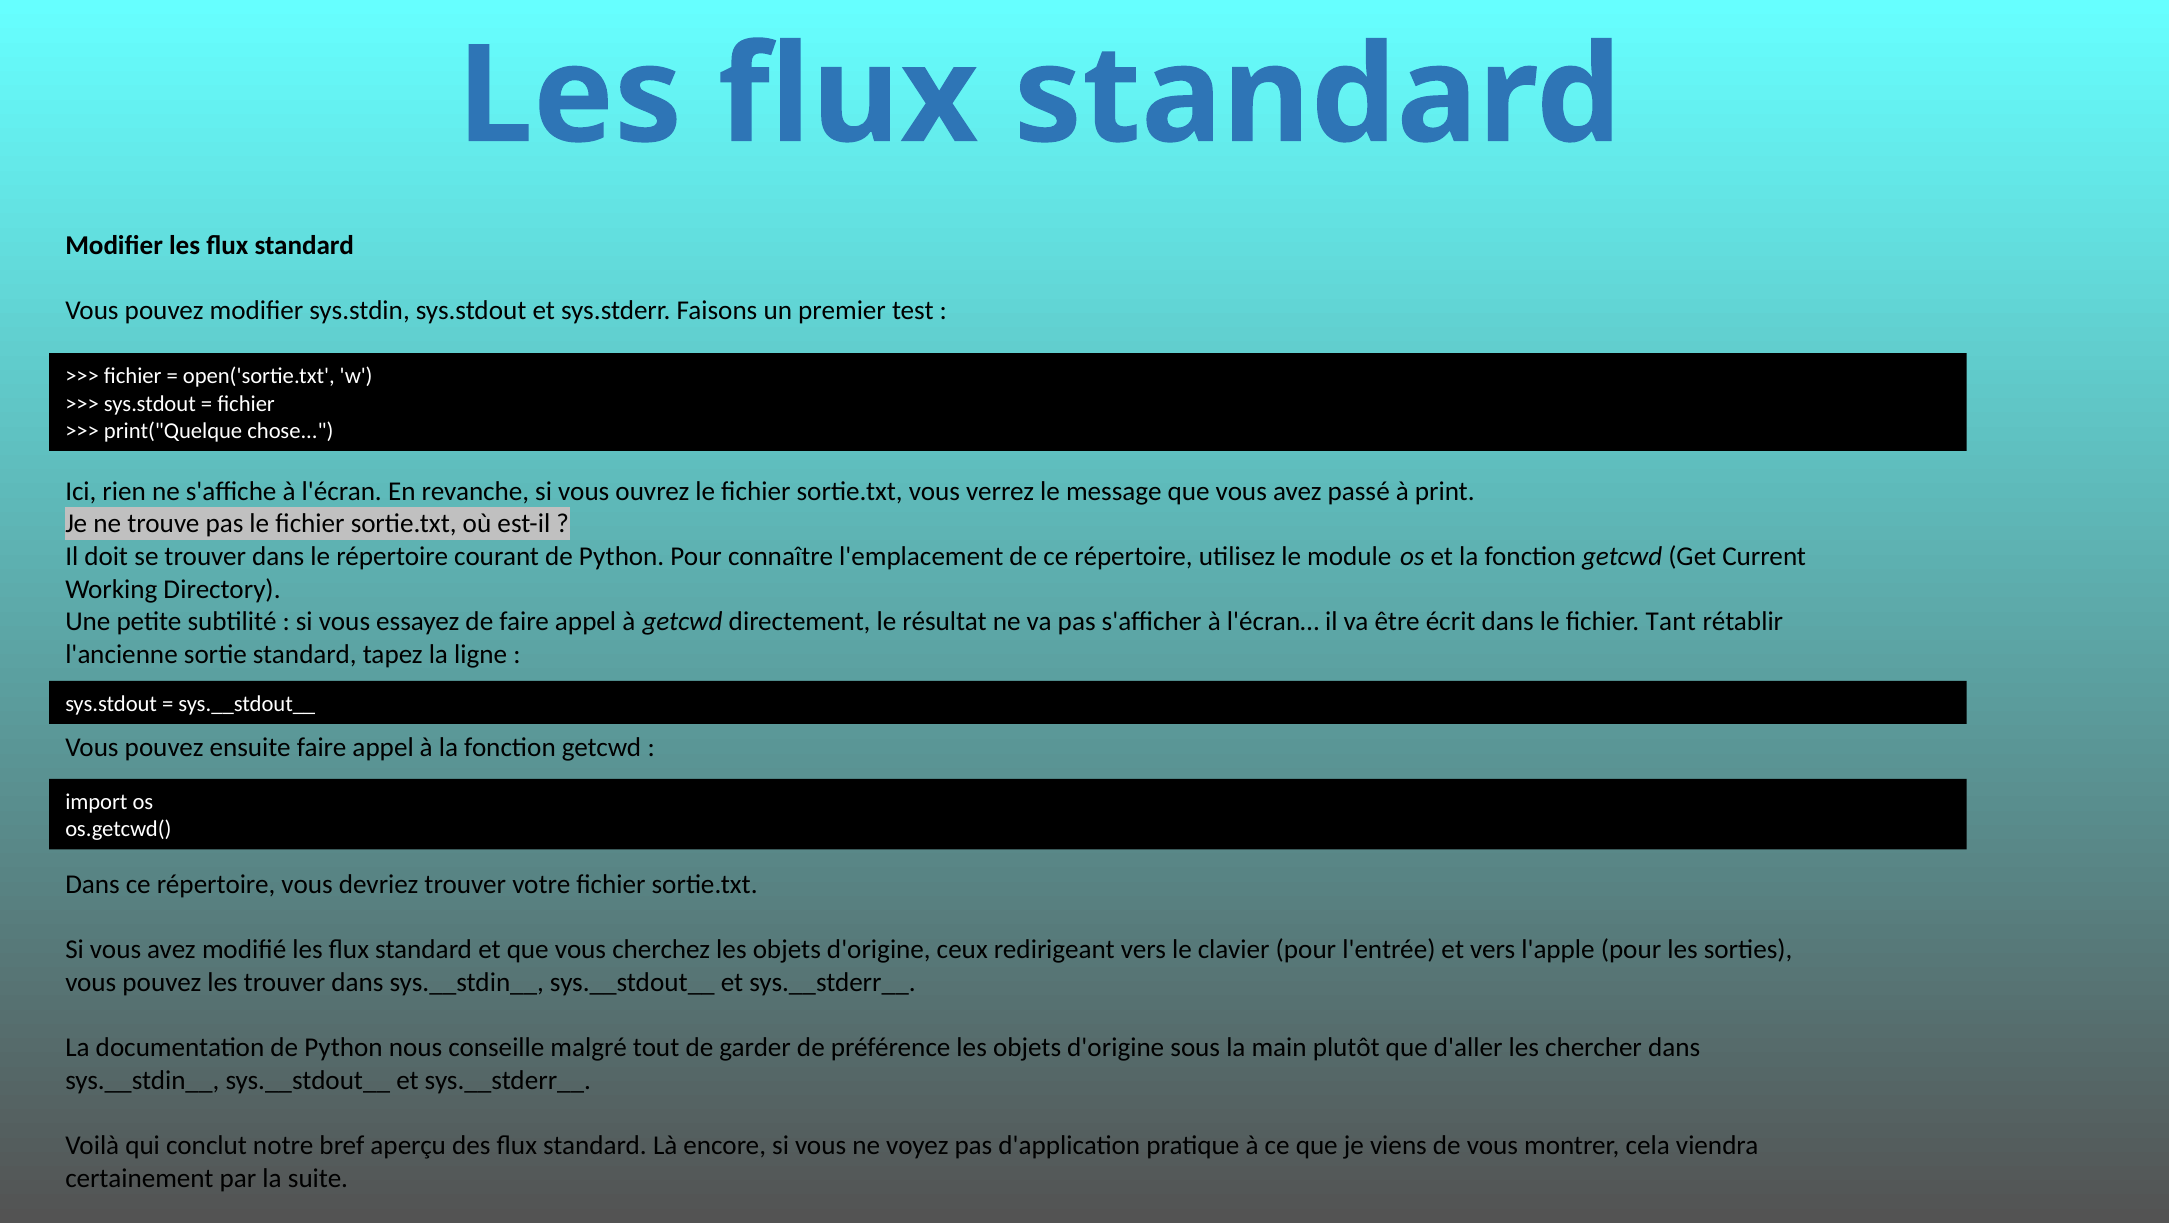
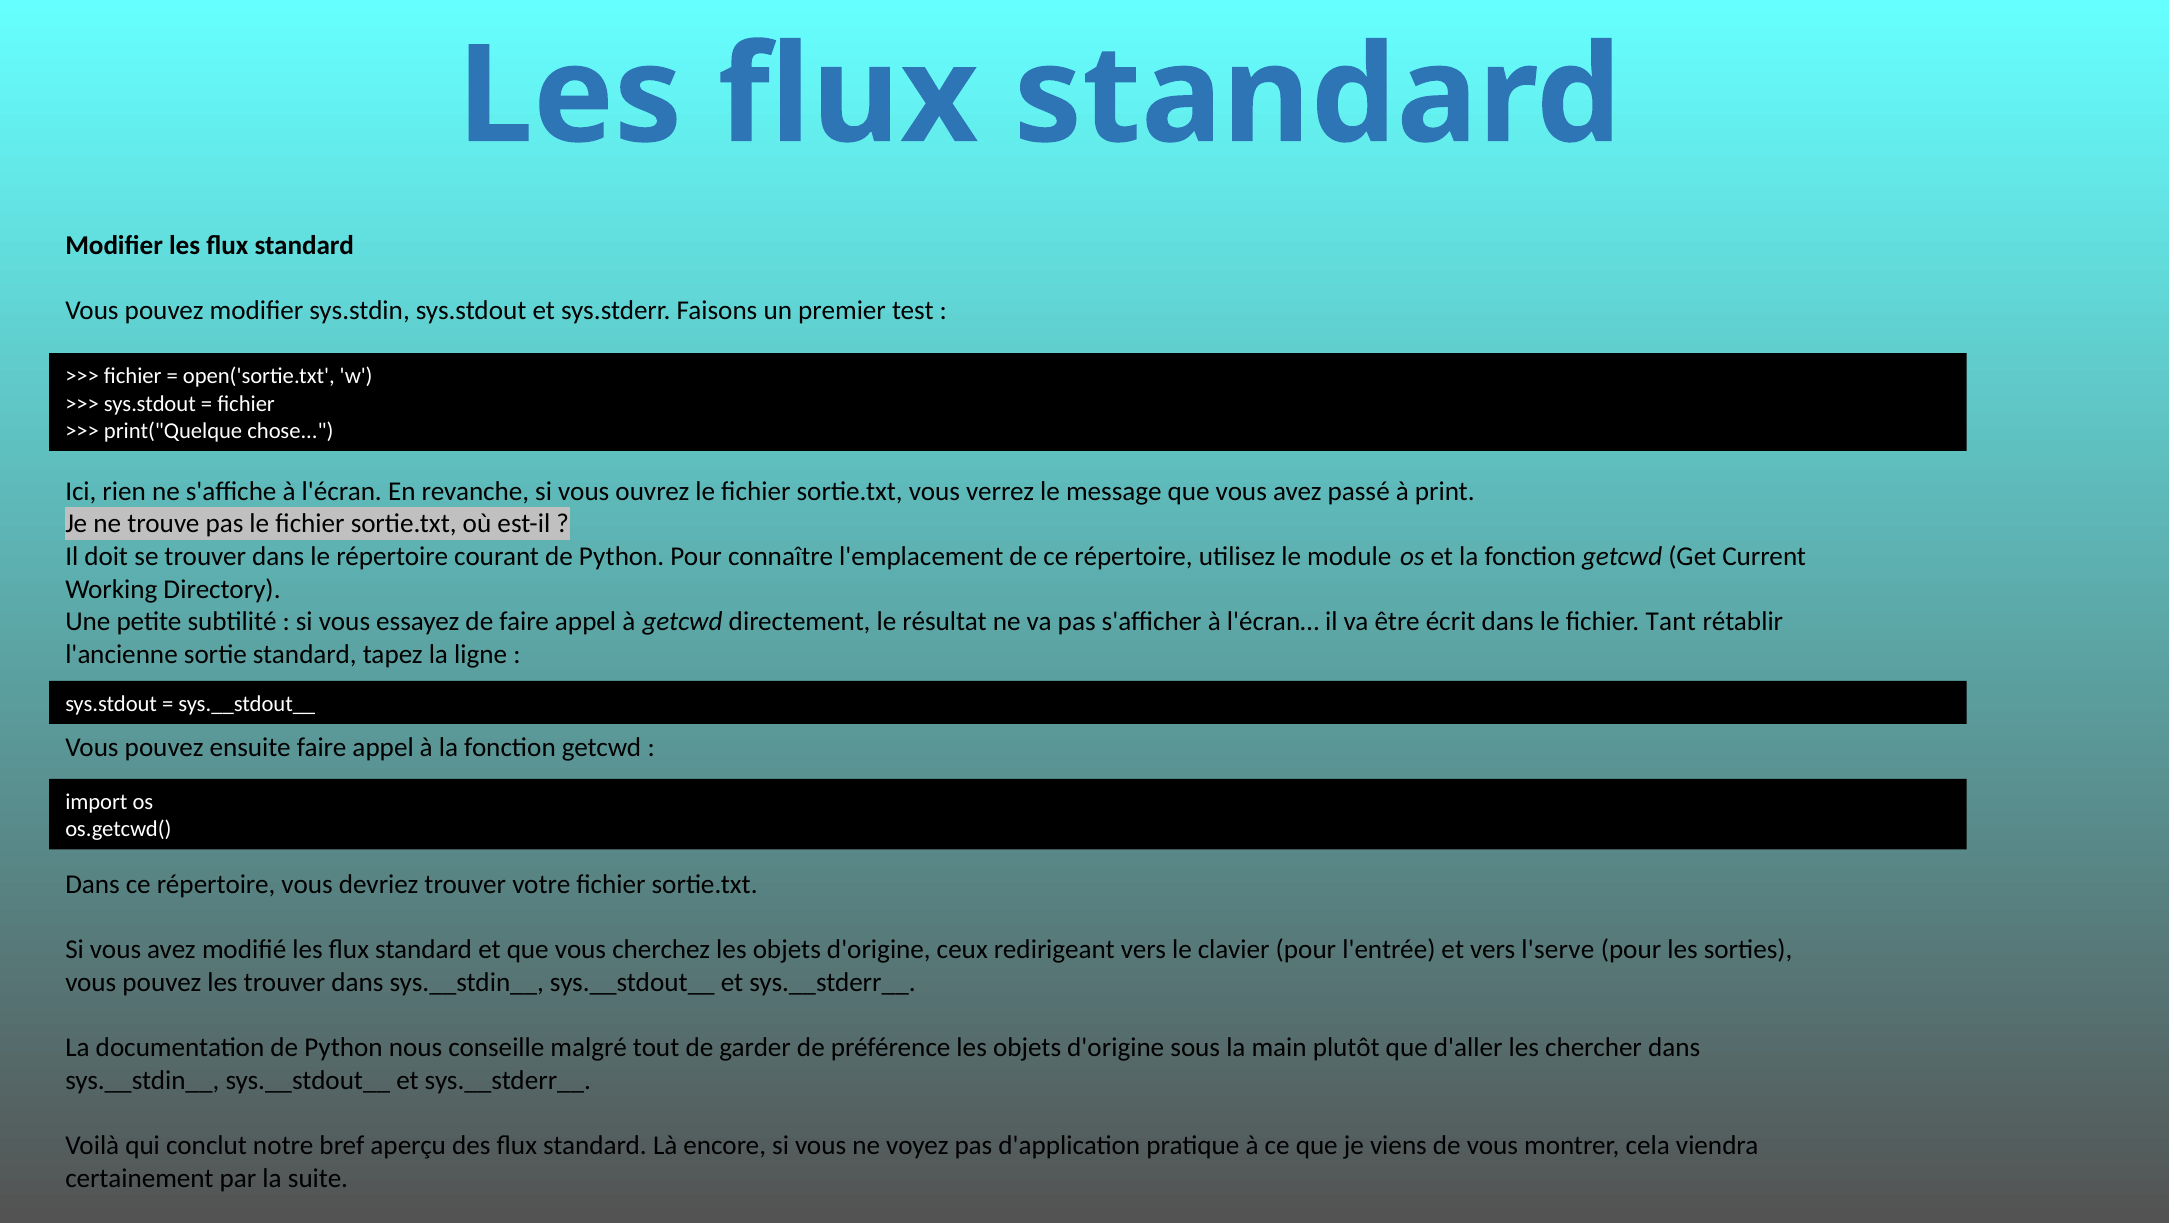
l'apple: l'apple -> l'serve
